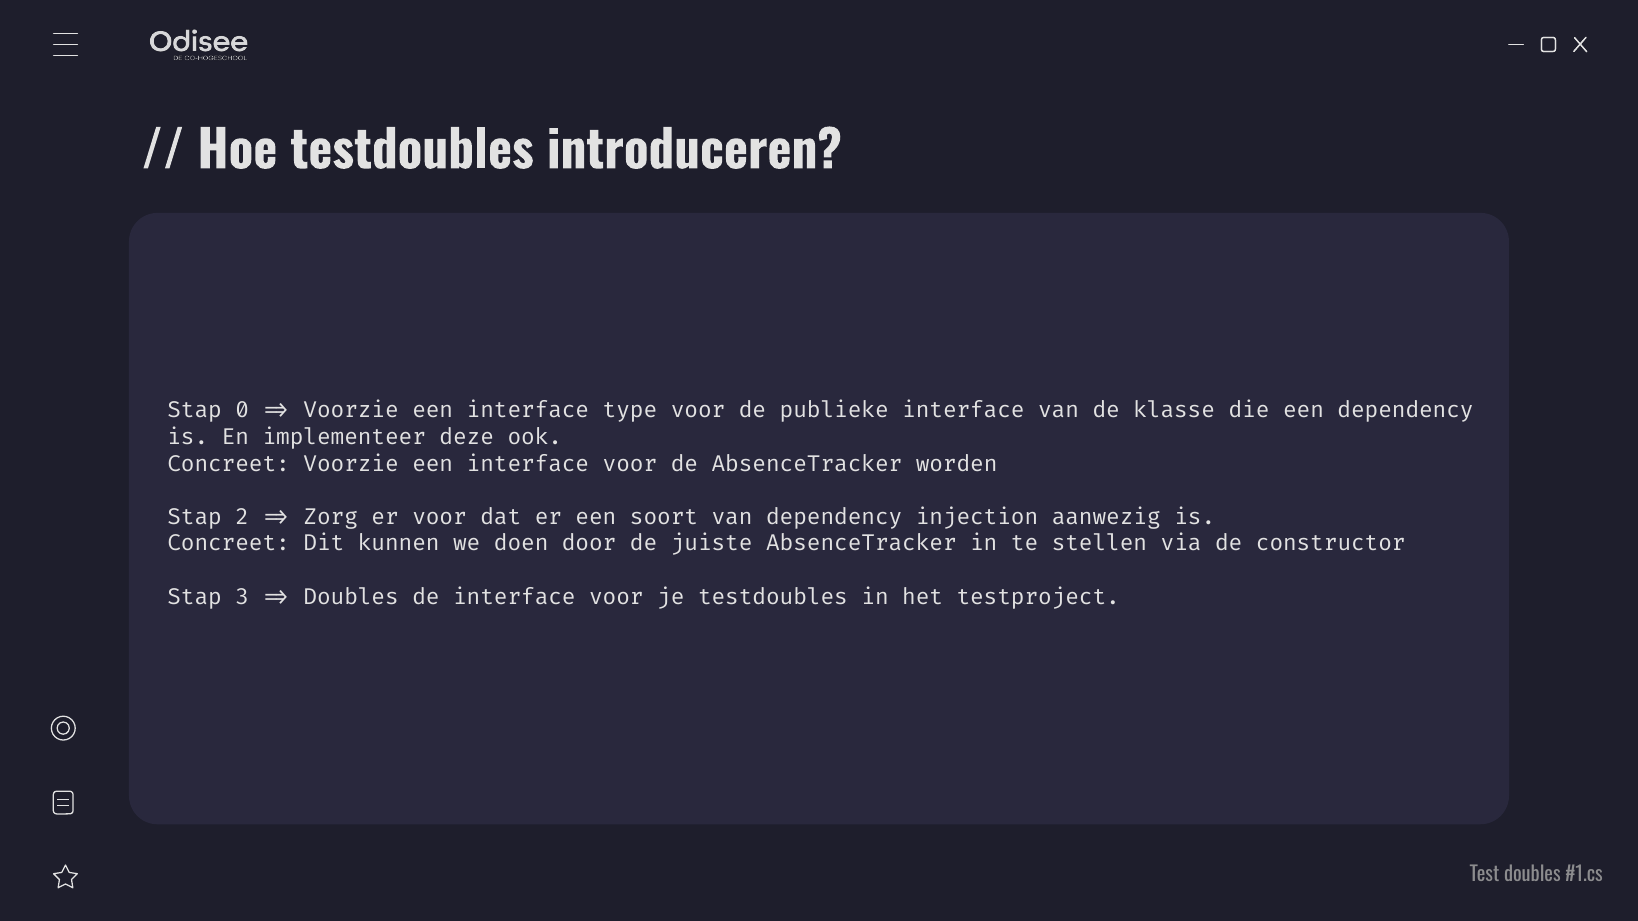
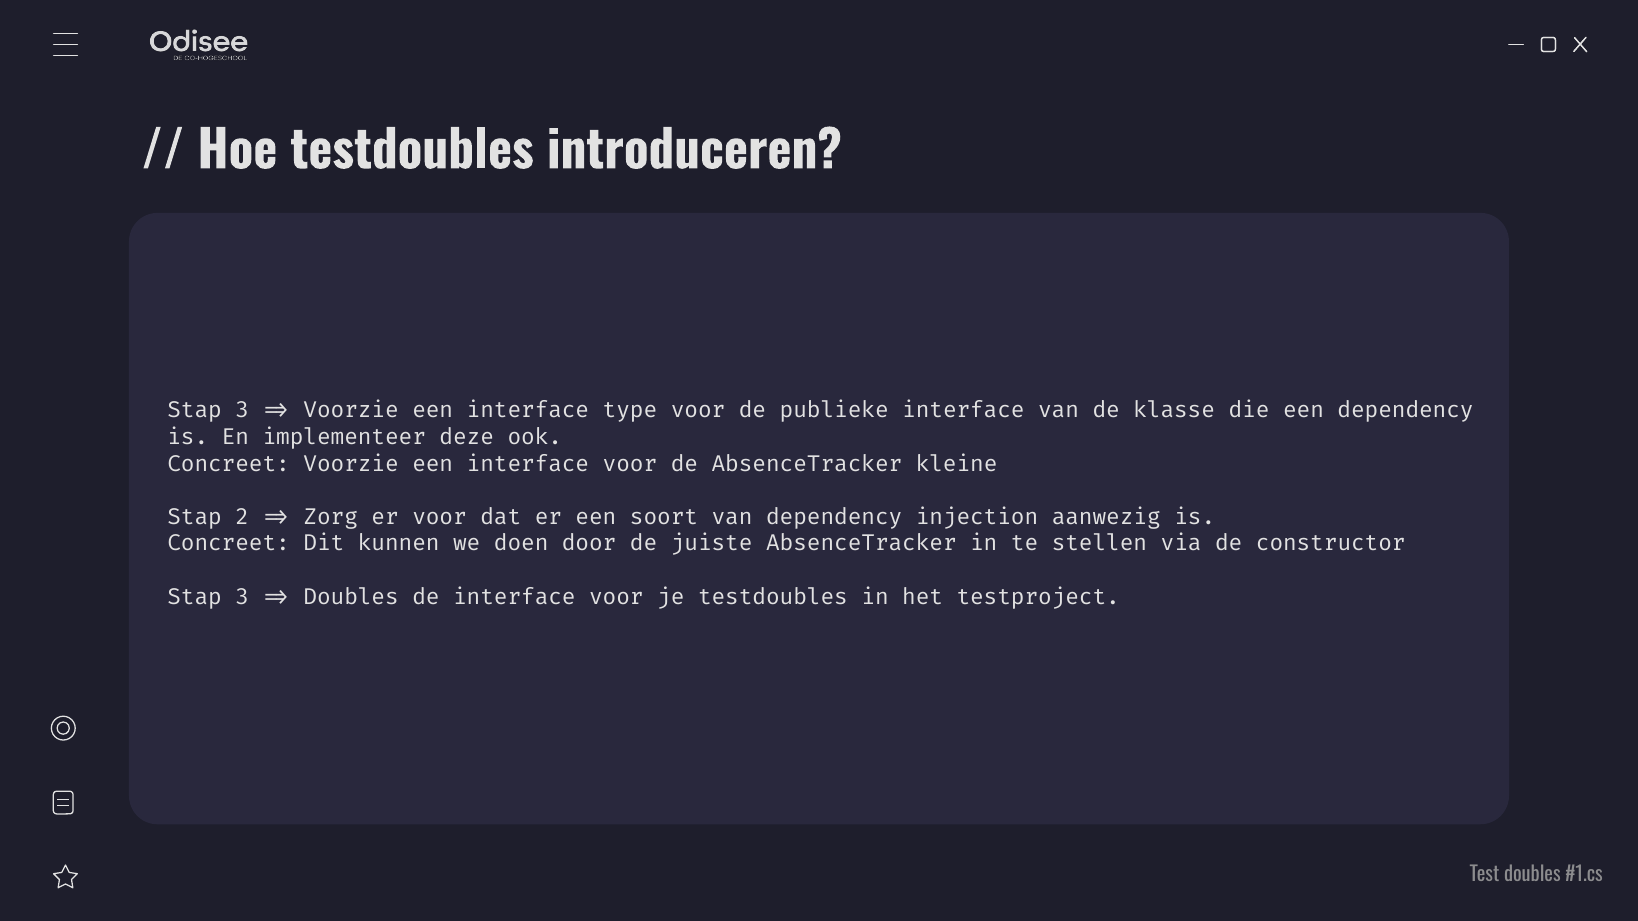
0 at (242, 411): 0 -> 3
worden: worden -> kleine
